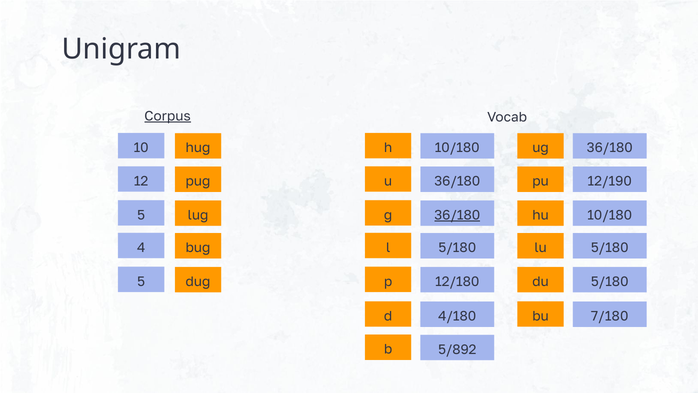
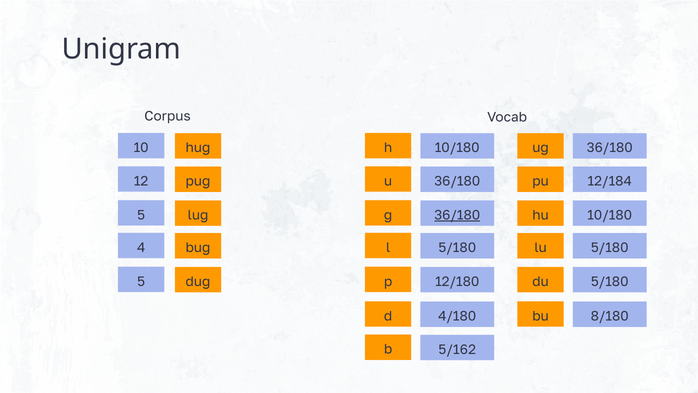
Corpus underline: present -> none
12/190: 12/190 -> 12/184
7/180: 7/180 -> 8/180
5/892: 5/892 -> 5/162
